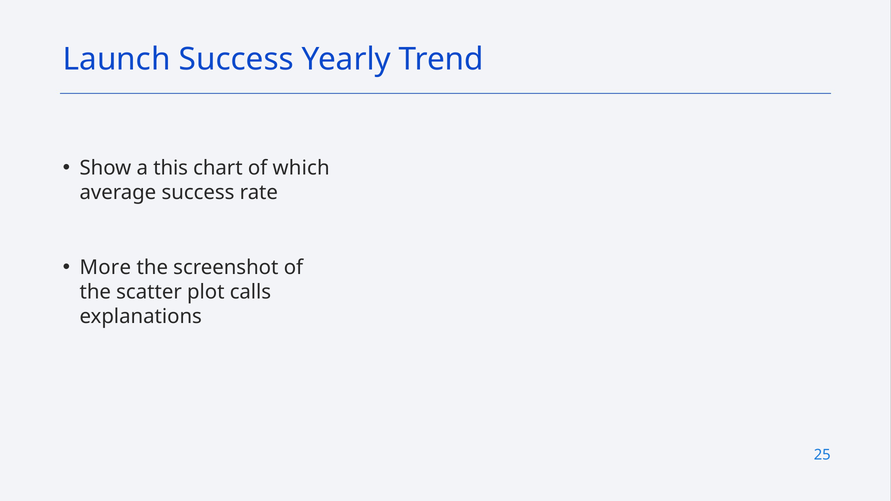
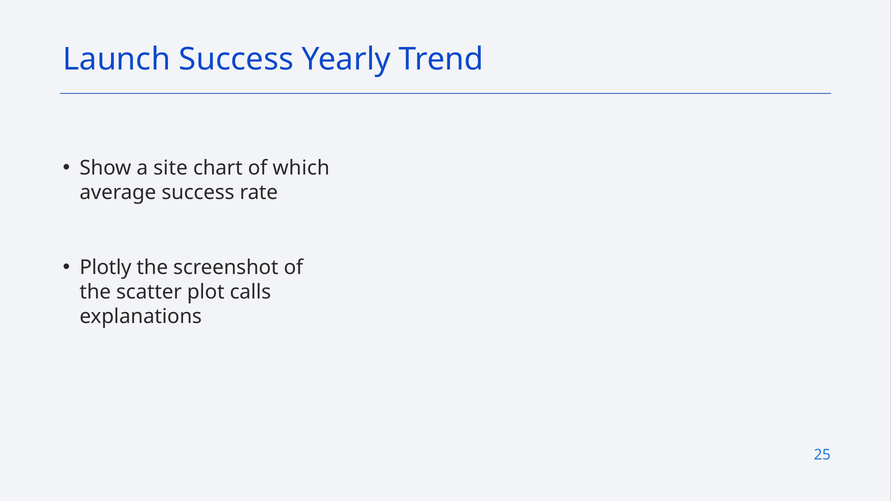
this: this -> site
More: More -> Plotly
